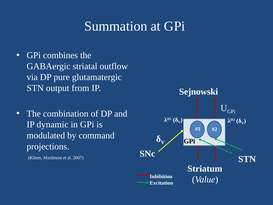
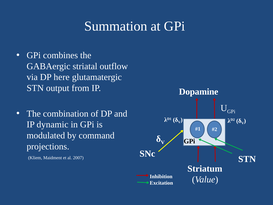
pure: pure -> here
Sejnowski: Sejnowski -> Dopamine
